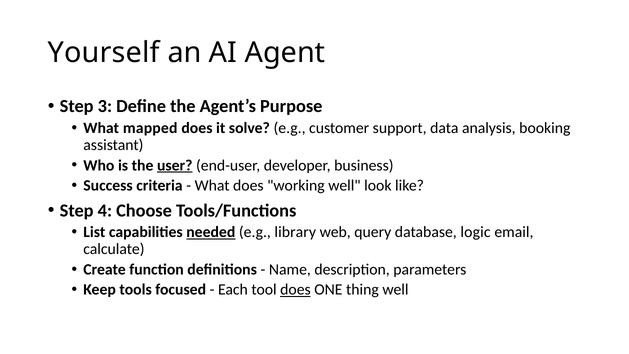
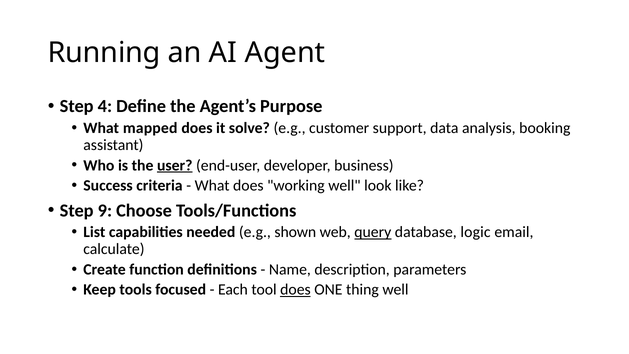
Yourself: Yourself -> Running
3: 3 -> 4
4: 4 -> 9
needed underline: present -> none
library: library -> shown
query underline: none -> present
